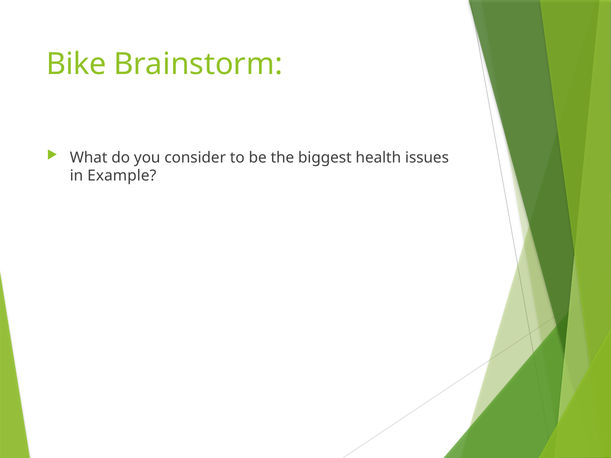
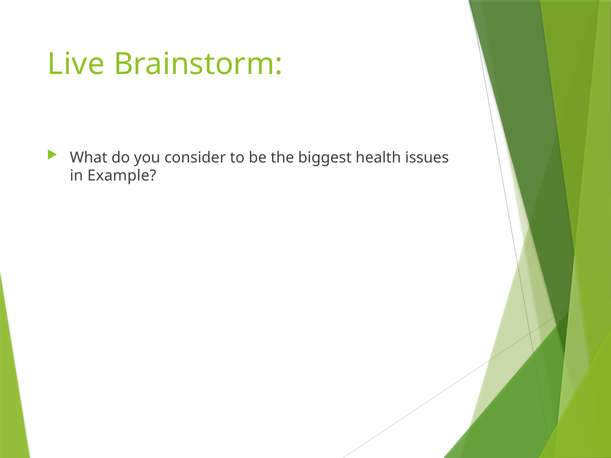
Bike: Bike -> Live
